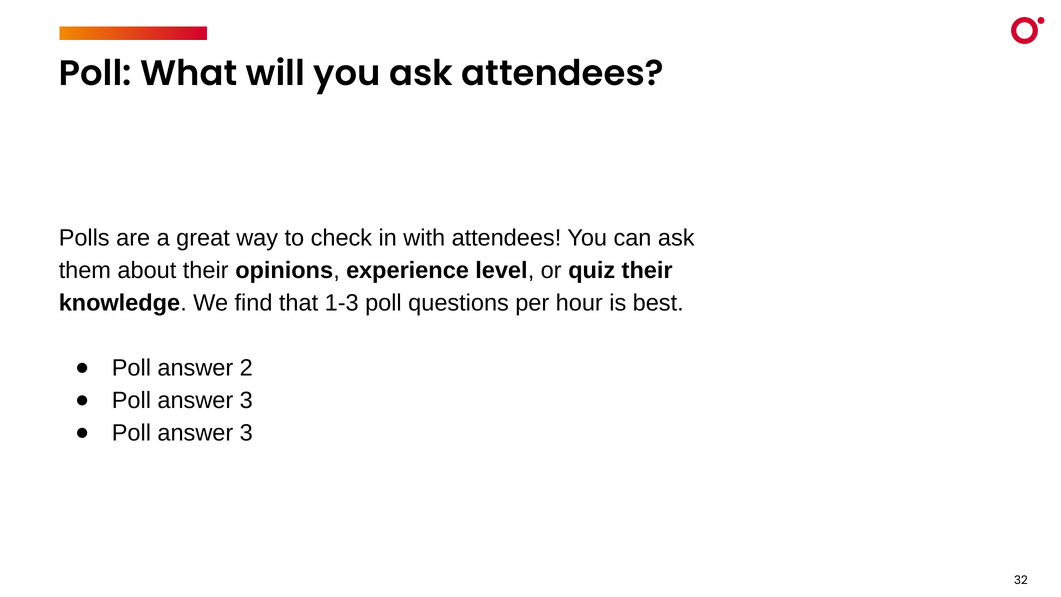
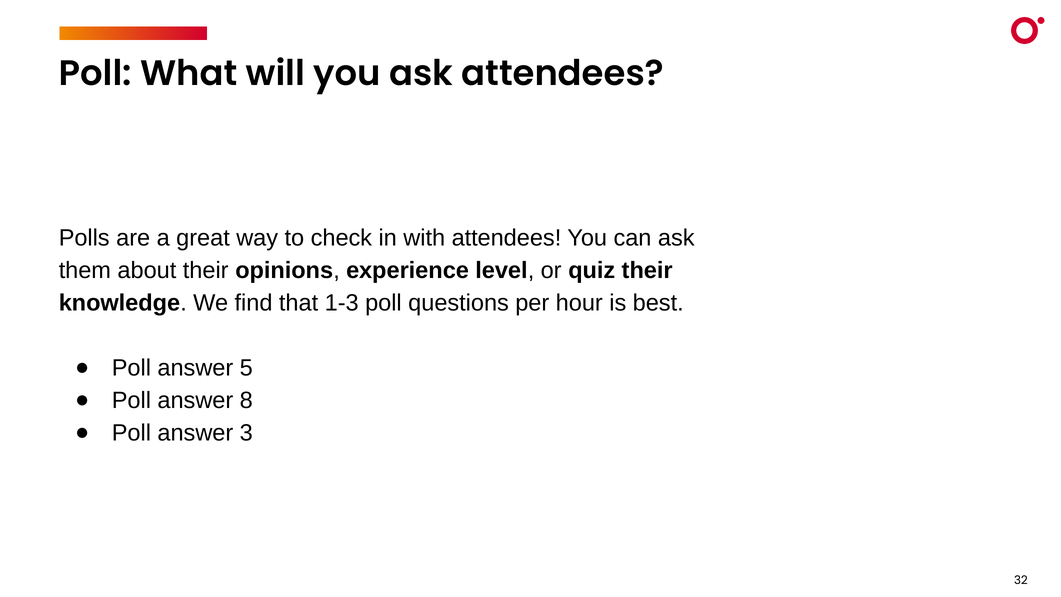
2: 2 -> 5
3 at (246, 401): 3 -> 8
